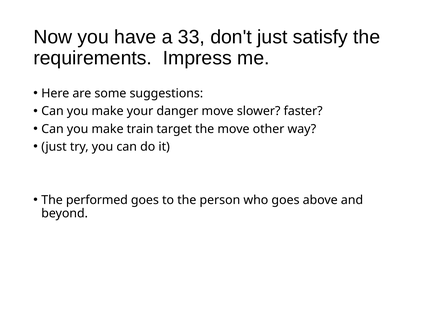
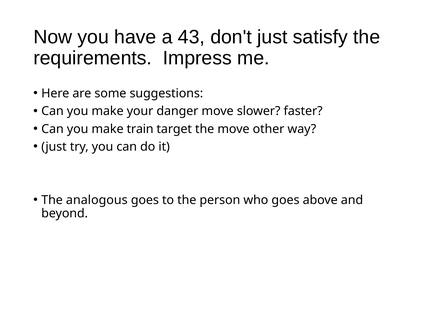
33: 33 -> 43
performed: performed -> analogous
